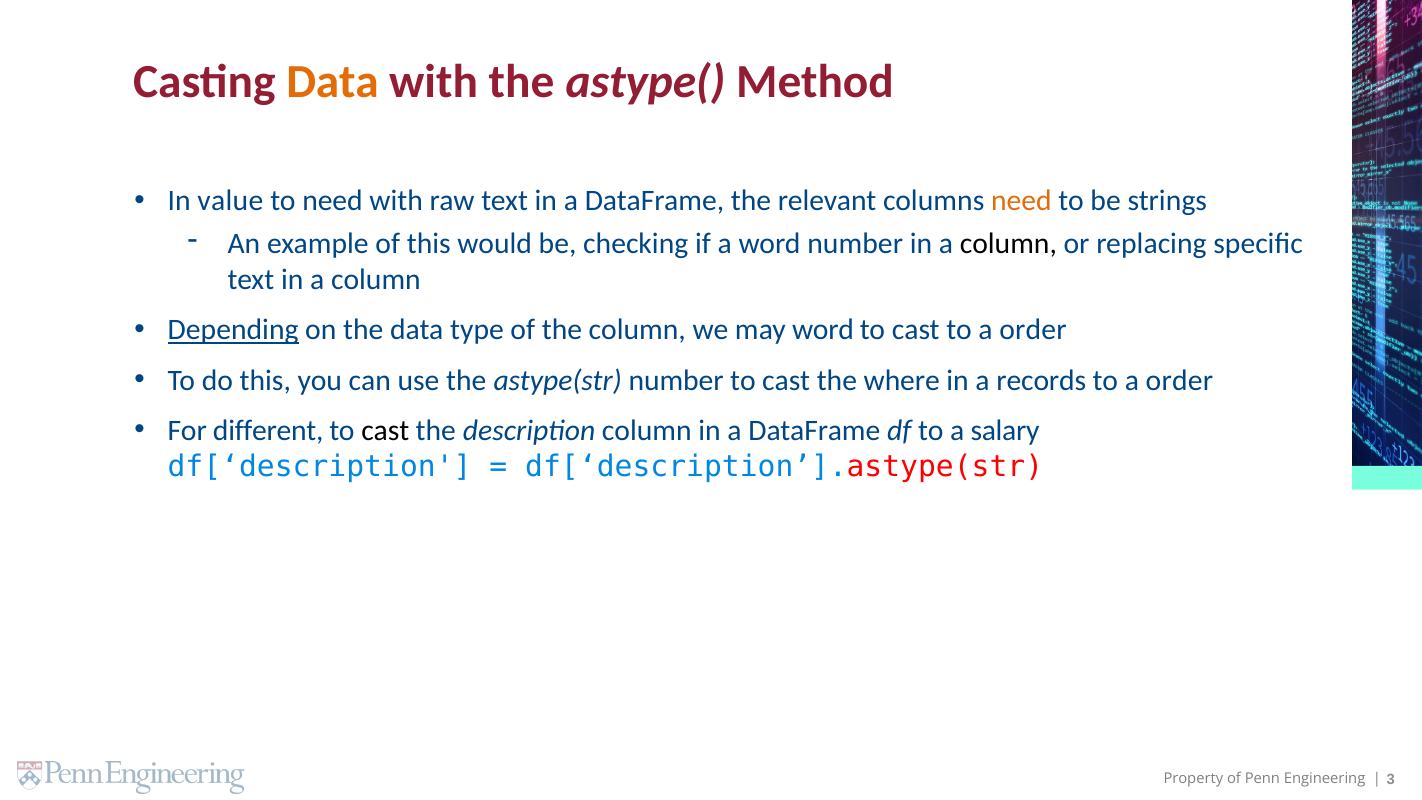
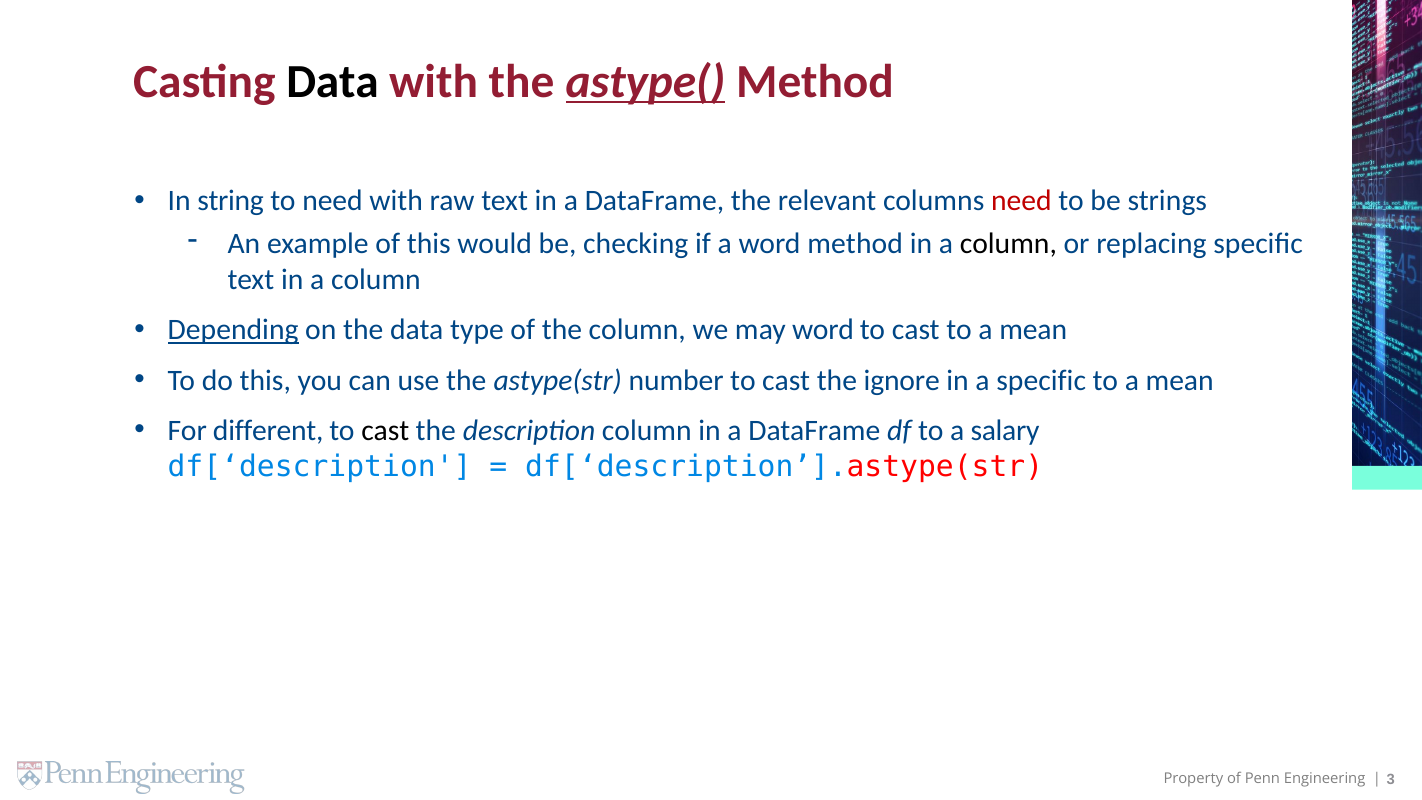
Data at (332, 82) colour: orange -> black
astype( underline: none -> present
value: value -> string
need at (1021, 201) colour: orange -> red
word number: number -> method
cast to a order: order -> mean
where: where -> ignore
a records: records -> specific
order at (1179, 380): order -> mean
